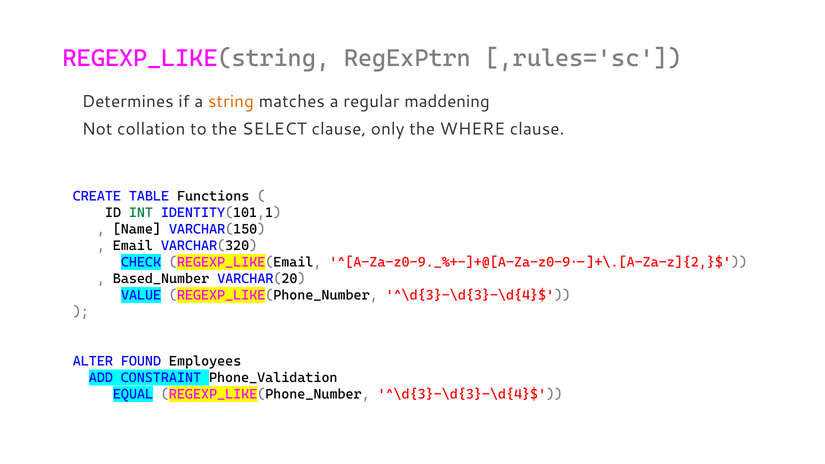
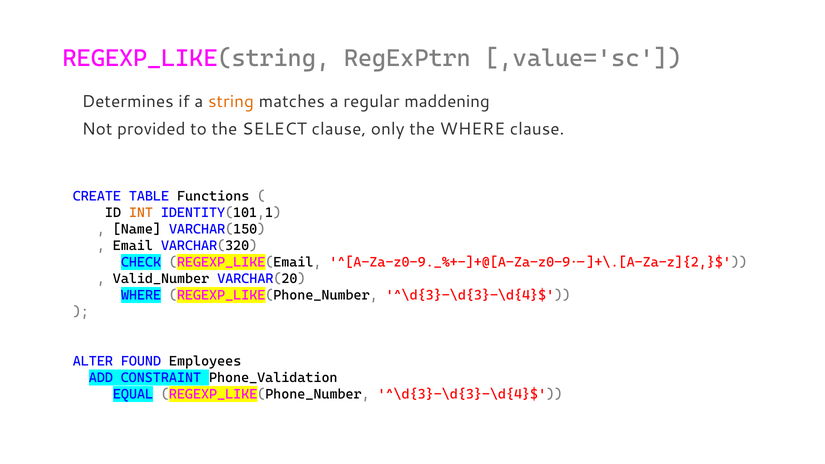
,rules='sc: ,rules='sc -> ,value='sc
collation: collation -> provided
INT colour: green -> orange
Based_Number: Based_Number -> Valid_Number
VALUE at (141, 295): VALUE -> WHERE
